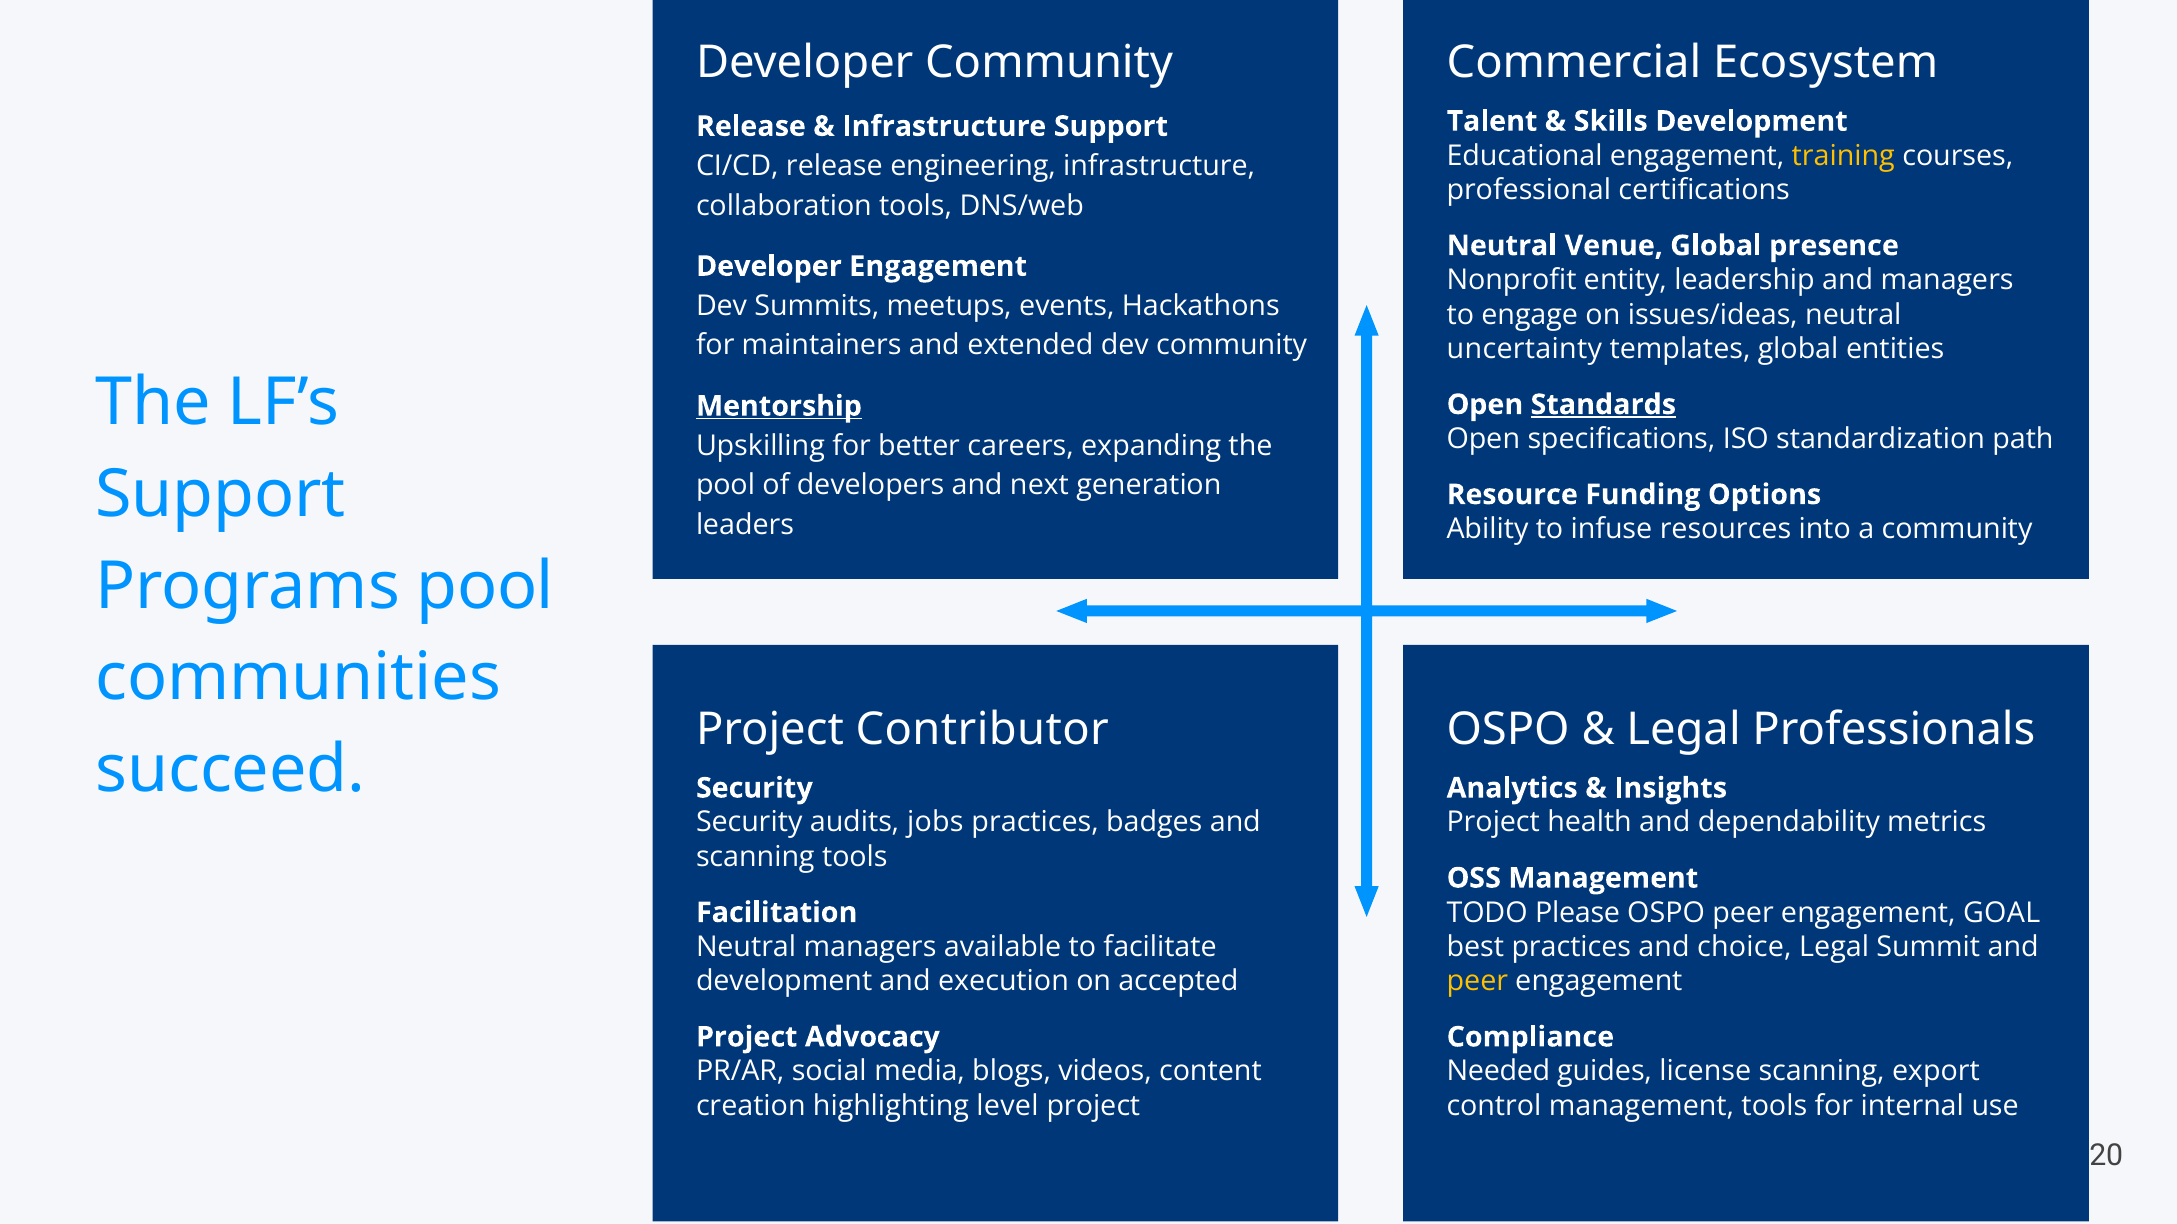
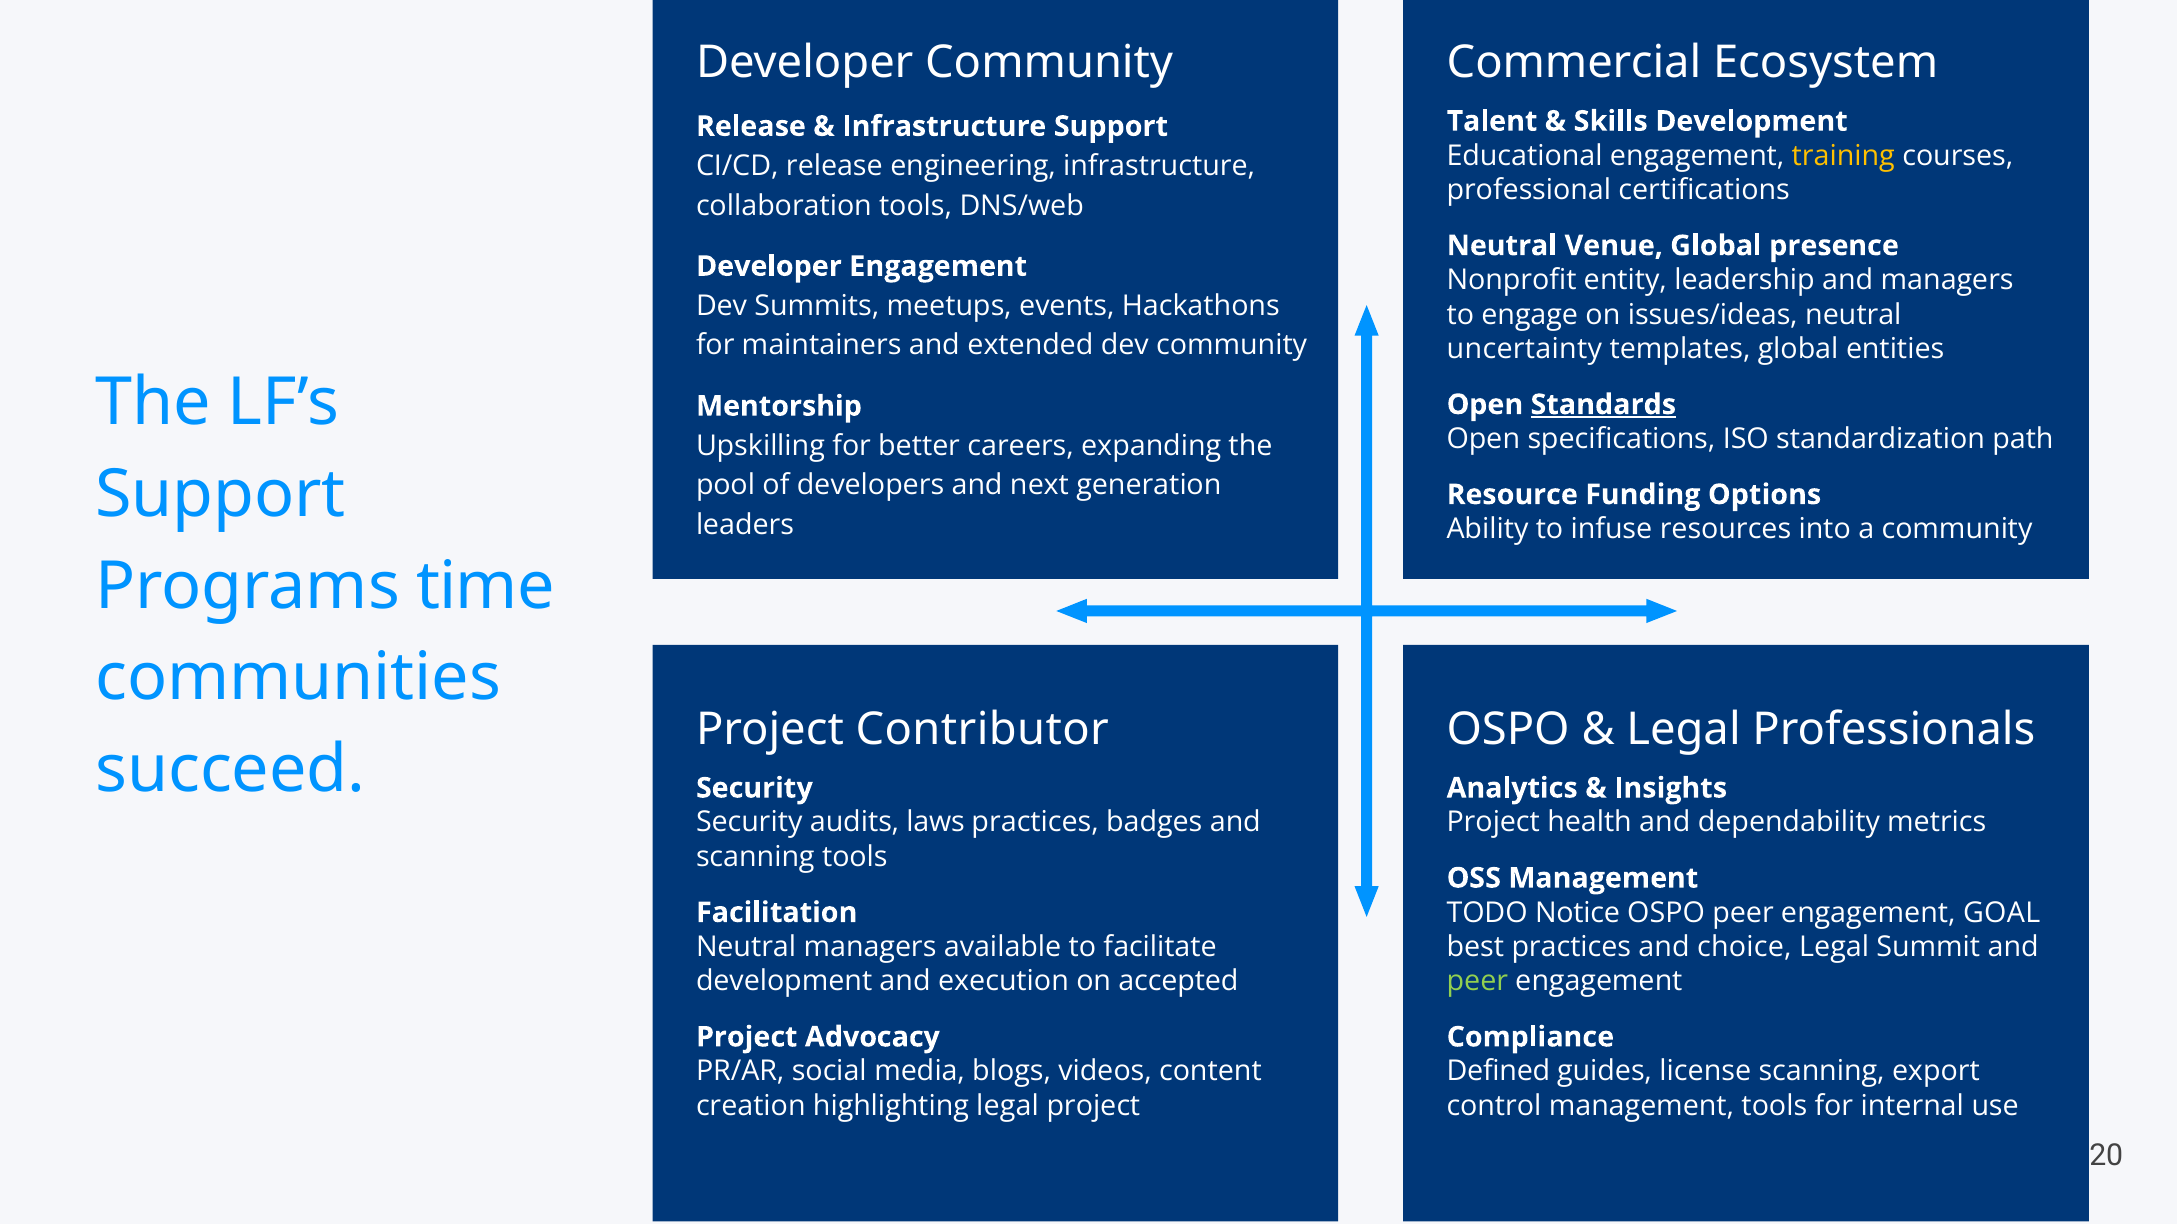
Mentorship underline: present -> none
Programs pool: pool -> time
jobs: jobs -> laws
Please: Please -> Notice
peer at (1477, 982) colour: yellow -> light green
Needed: Needed -> Defined
highlighting level: level -> legal
